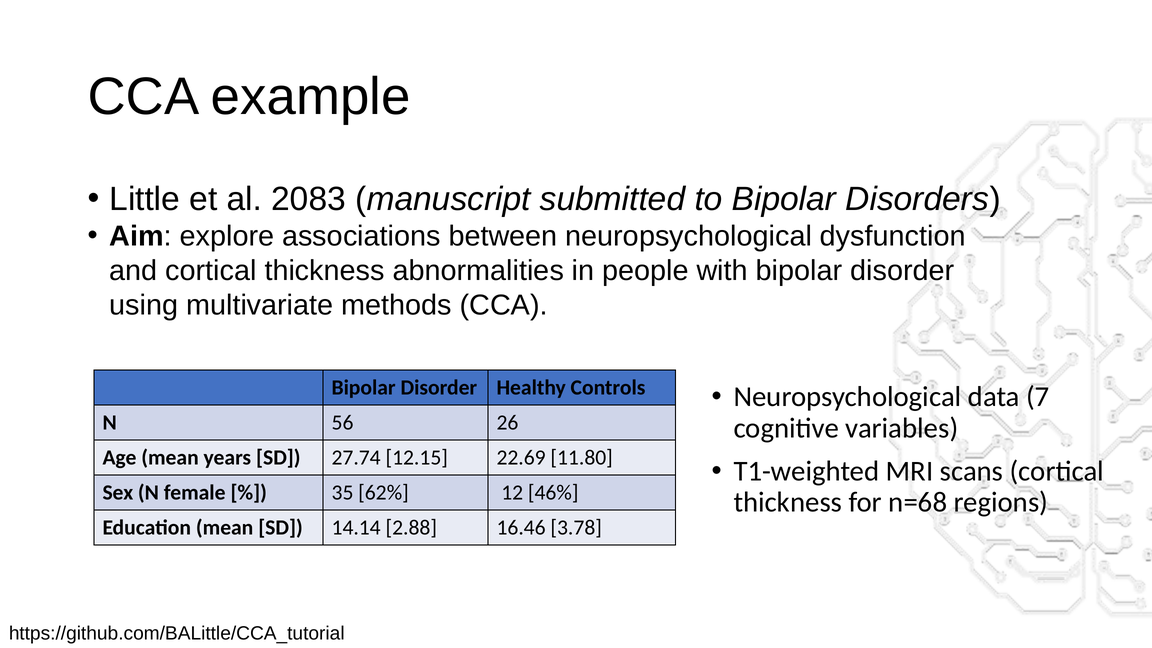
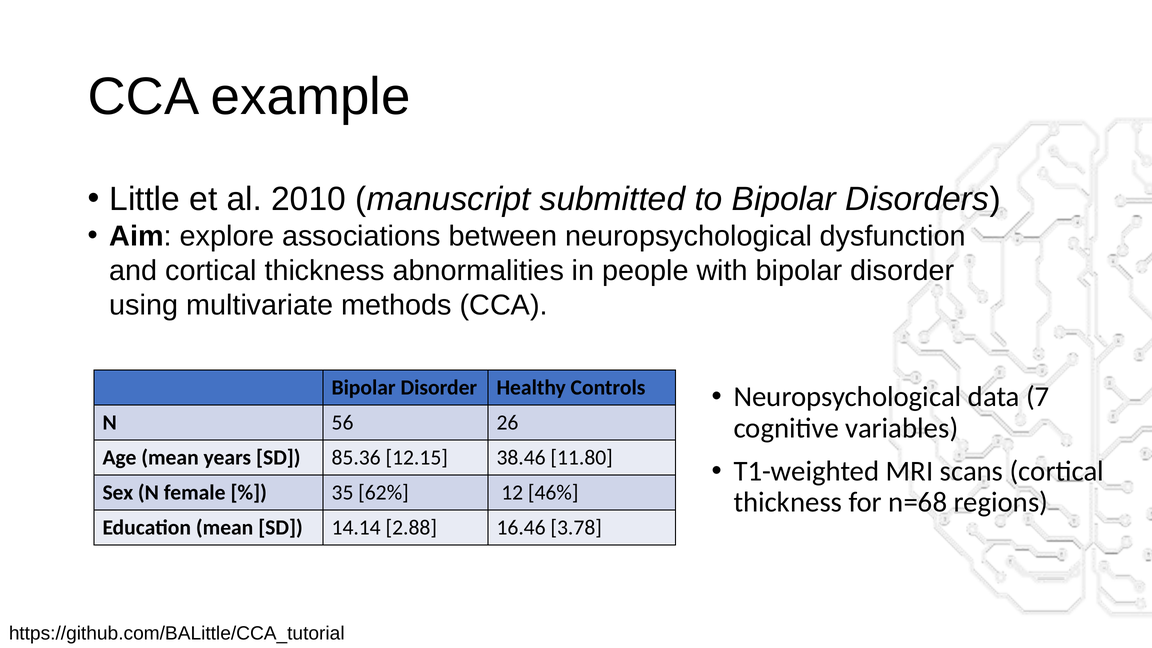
2083: 2083 -> 2010
27.74: 27.74 -> 85.36
22.69: 22.69 -> 38.46
